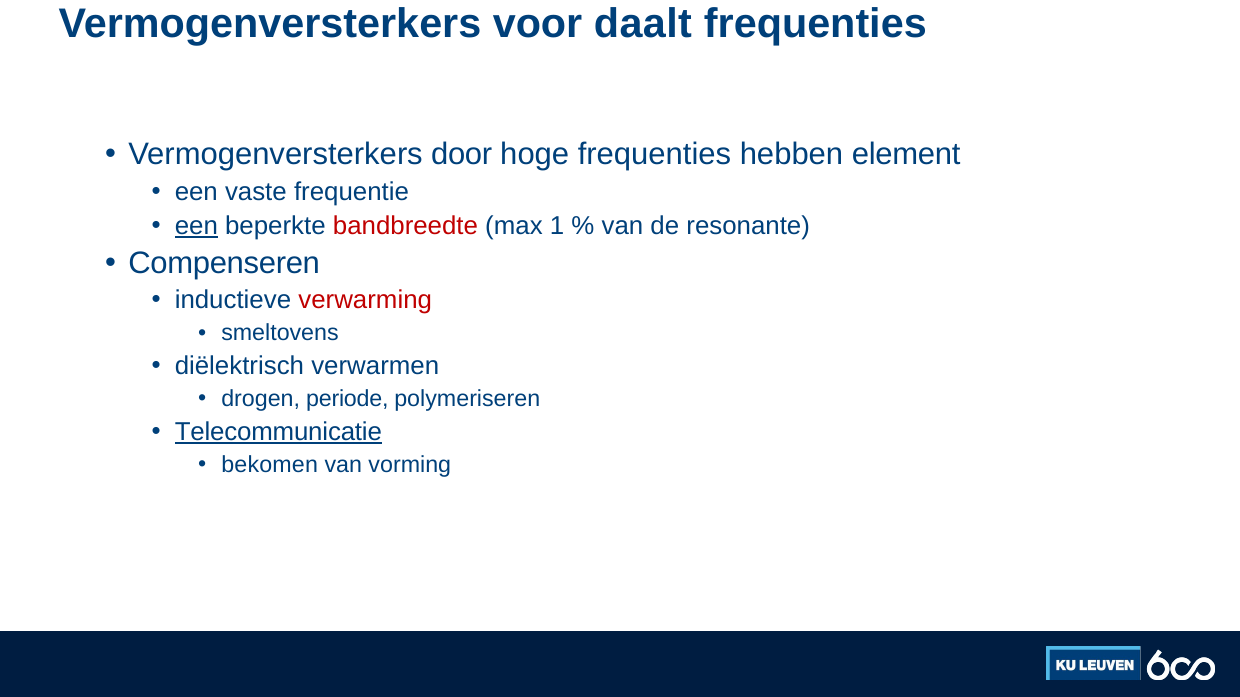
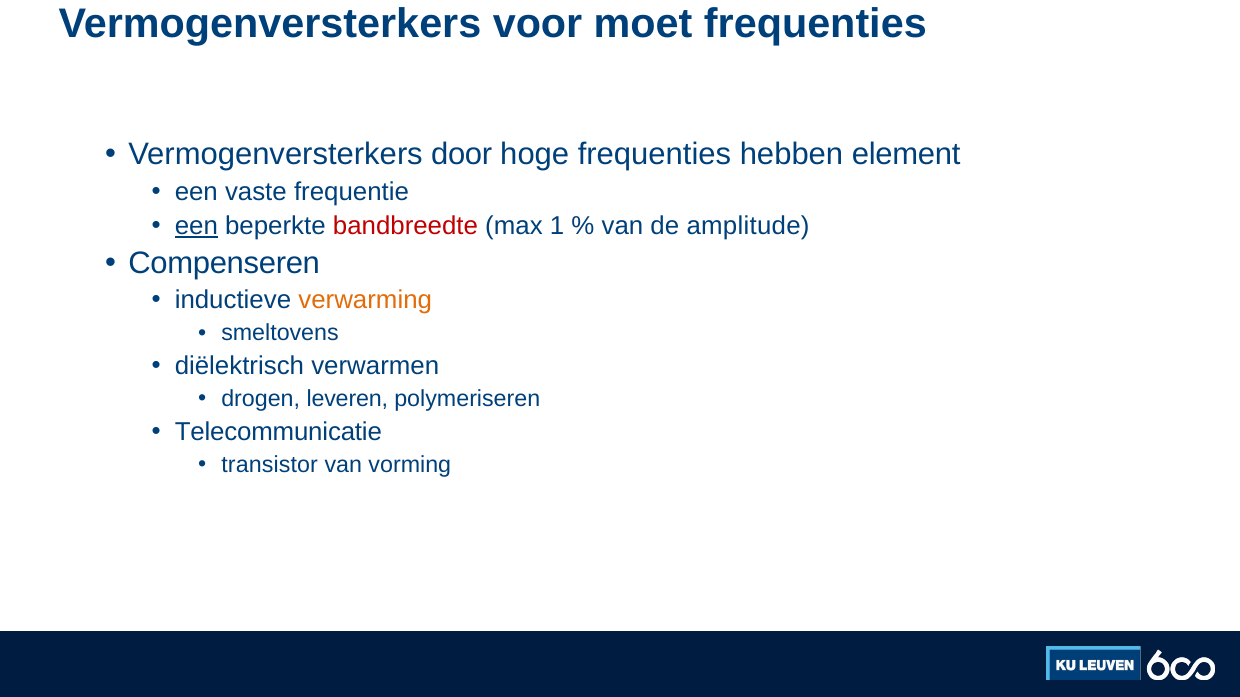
daalt: daalt -> moet
resonante: resonante -> amplitude
verwarming colour: red -> orange
periode: periode -> leveren
Telecommunicatie underline: present -> none
bekomen: bekomen -> transistor
